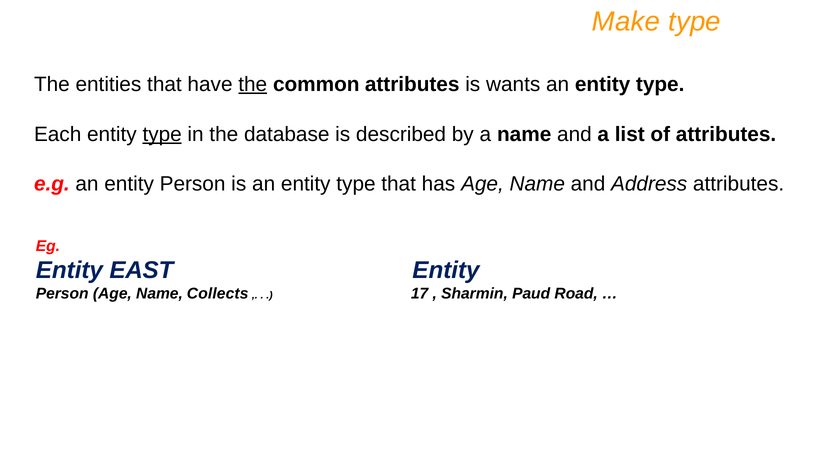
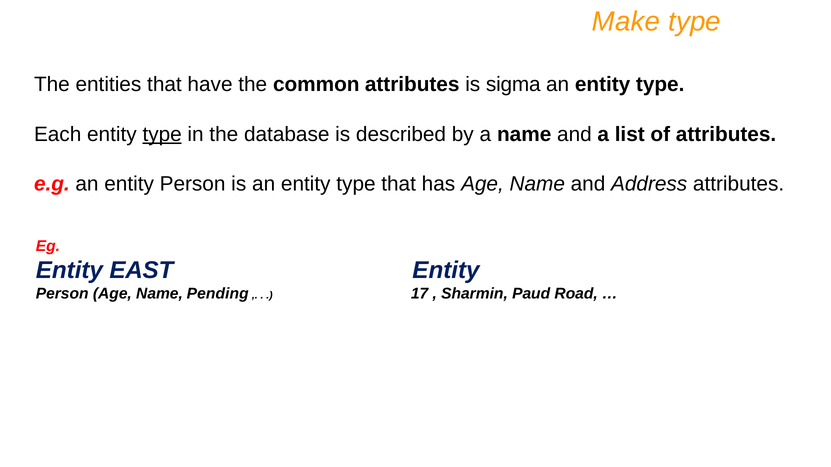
the at (253, 84) underline: present -> none
wants: wants -> sigma
Collects: Collects -> Pending
